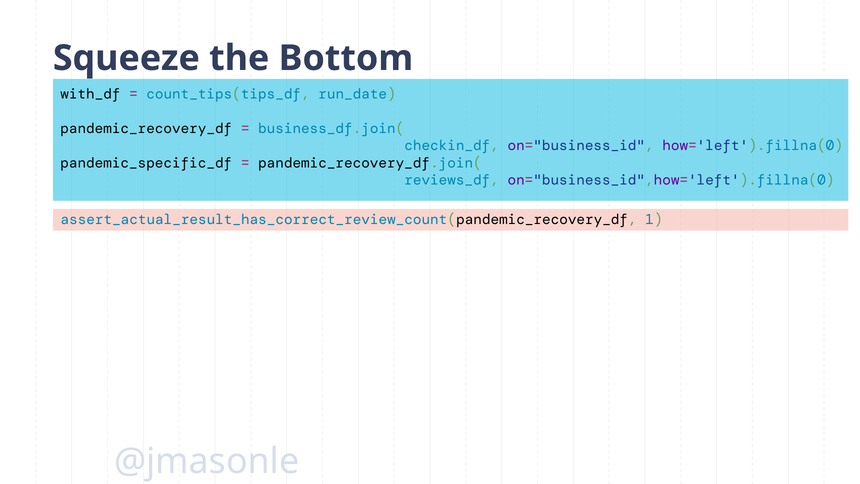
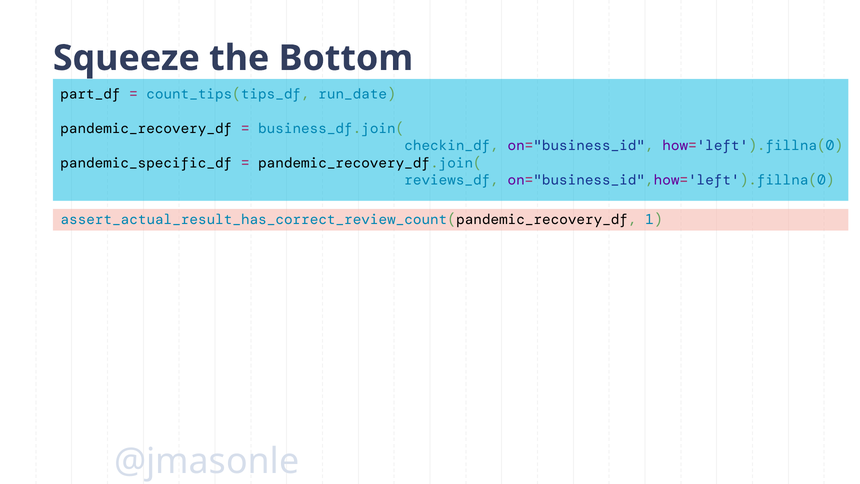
with_df: with_df -> part_df
